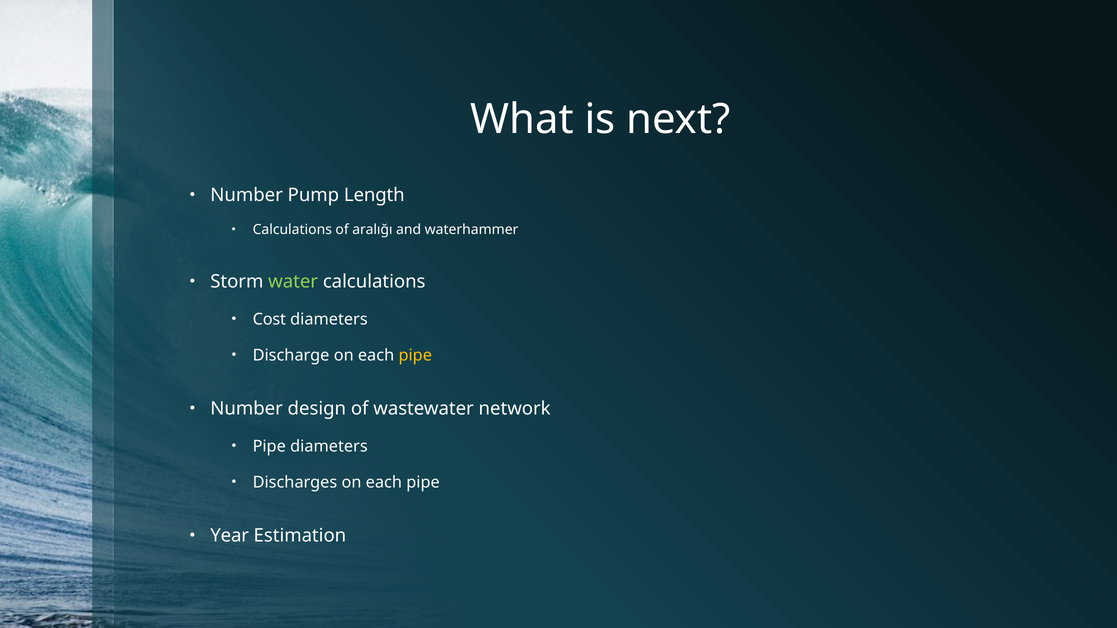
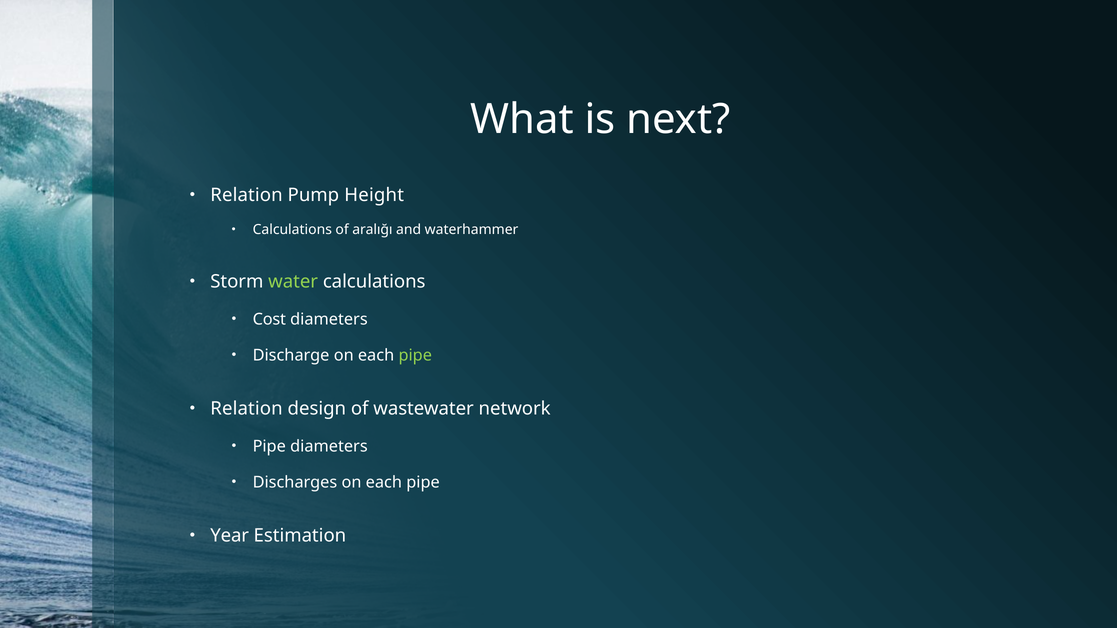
Number at (247, 195): Number -> Relation
Length: Length -> Height
pipe at (415, 356) colour: yellow -> light green
Number at (247, 409): Number -> Relation
